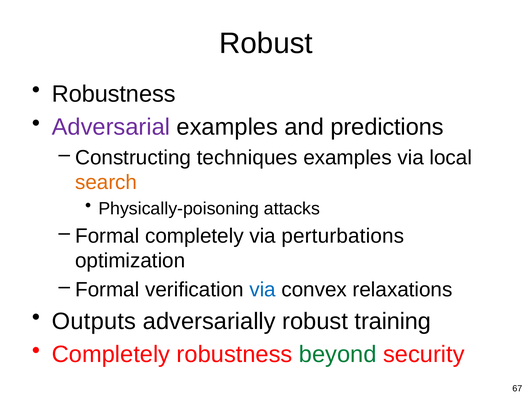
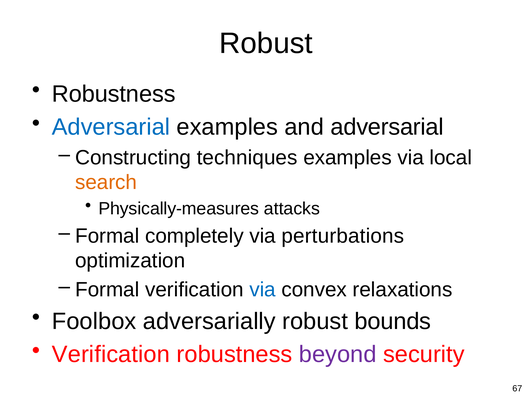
Adversarial at (111, 127) colour: purple -> blue
and predictions: predictions -> adversarial
Physically-poisoning: Physically-poisoning -> Physically-measures
Outputs: Outputs -> Foolbox
training: training -> bounds
Completely at (111, 354): Completely -> Verification
beyond colour: green -> purple
